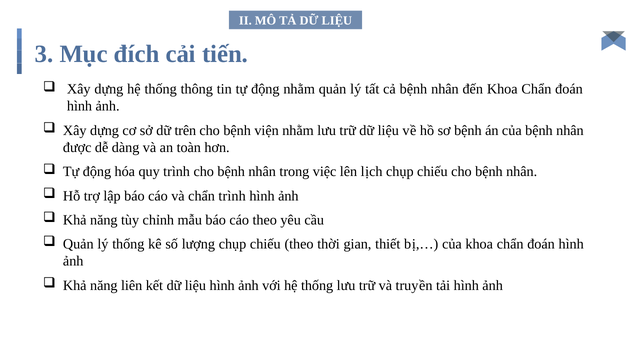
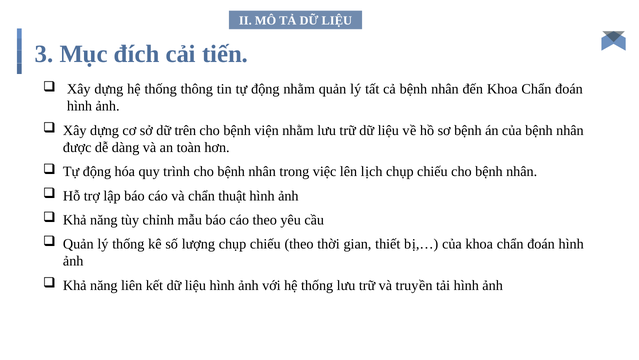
chẩn trình: trình -> thuật
